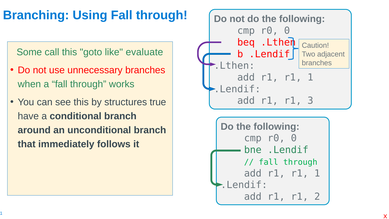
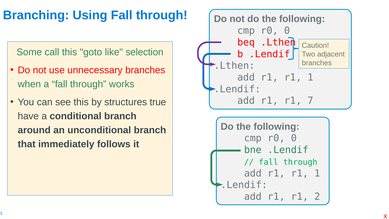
evaluate: evaluate -> selection
3: 3 -> 7
